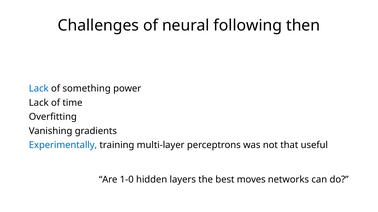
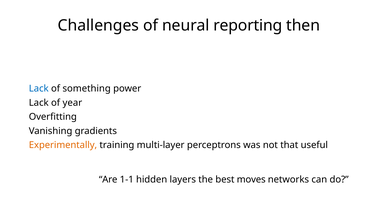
following: following -> reporting
time: time -> year
Experimentally colour: blue -> orange
1-0: 1-0 -> 1-1
